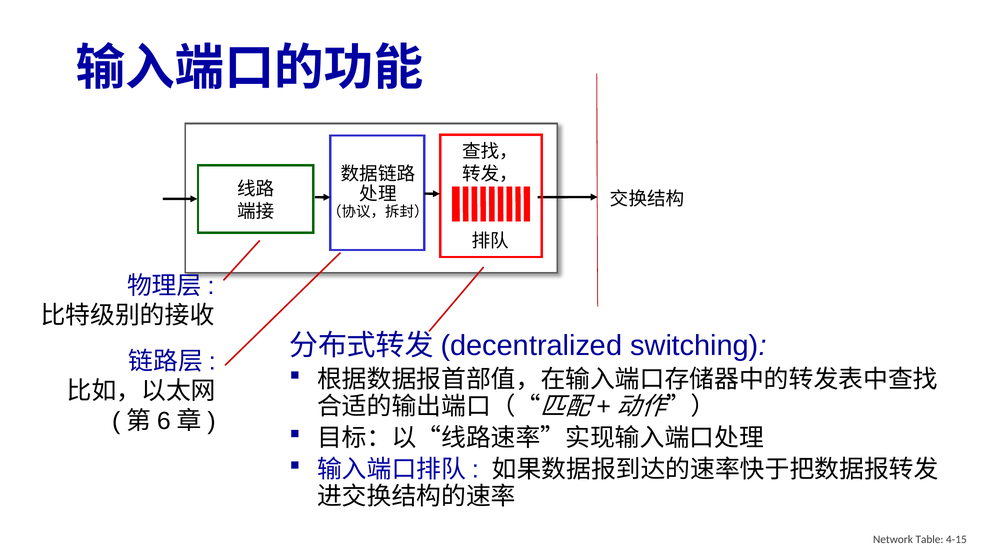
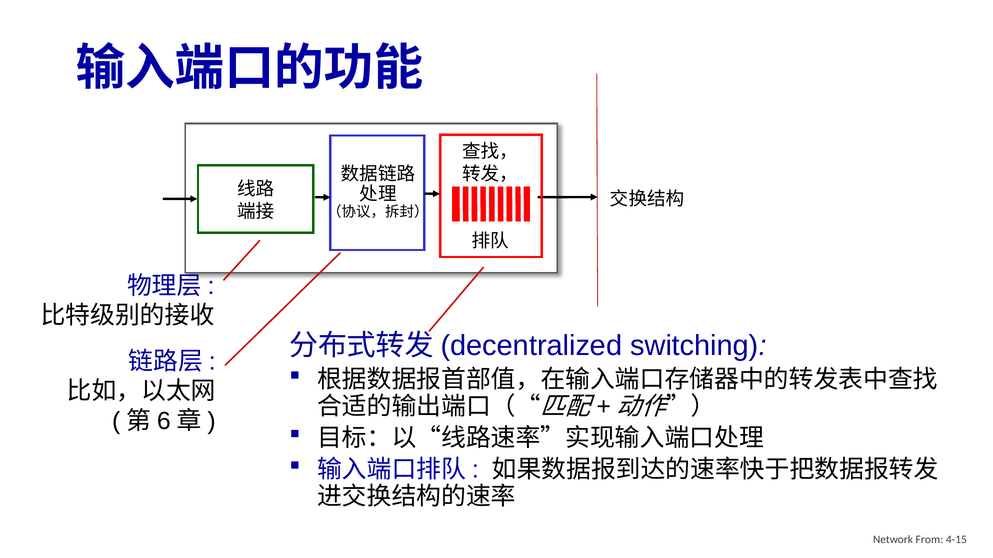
Table: Table -> From
